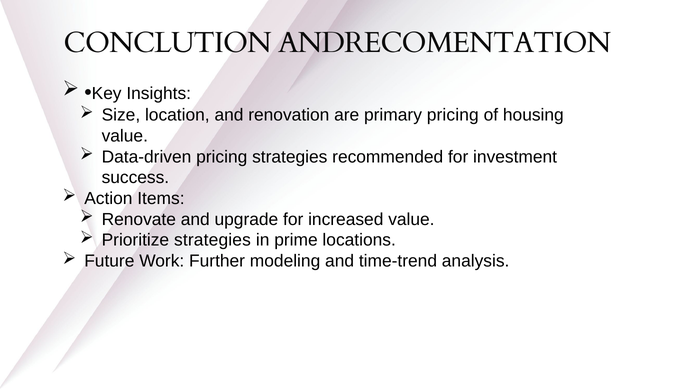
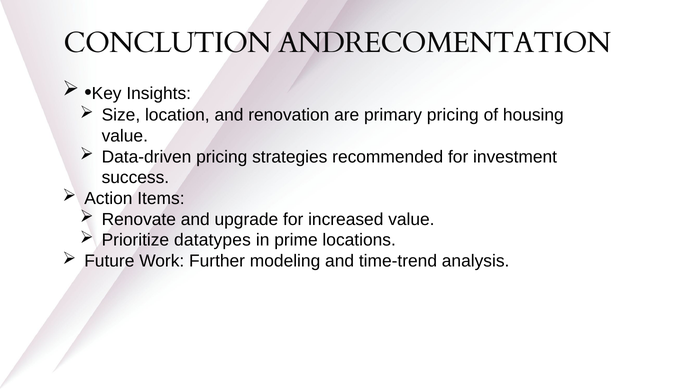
Prioritize strategies: strategies -> datatypes
